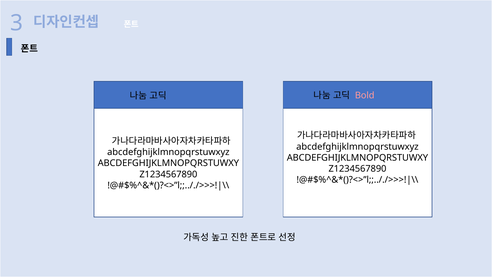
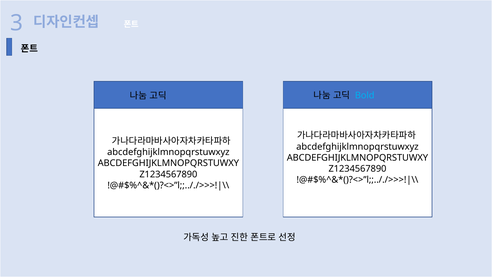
Bold colour: pink -> light blue
